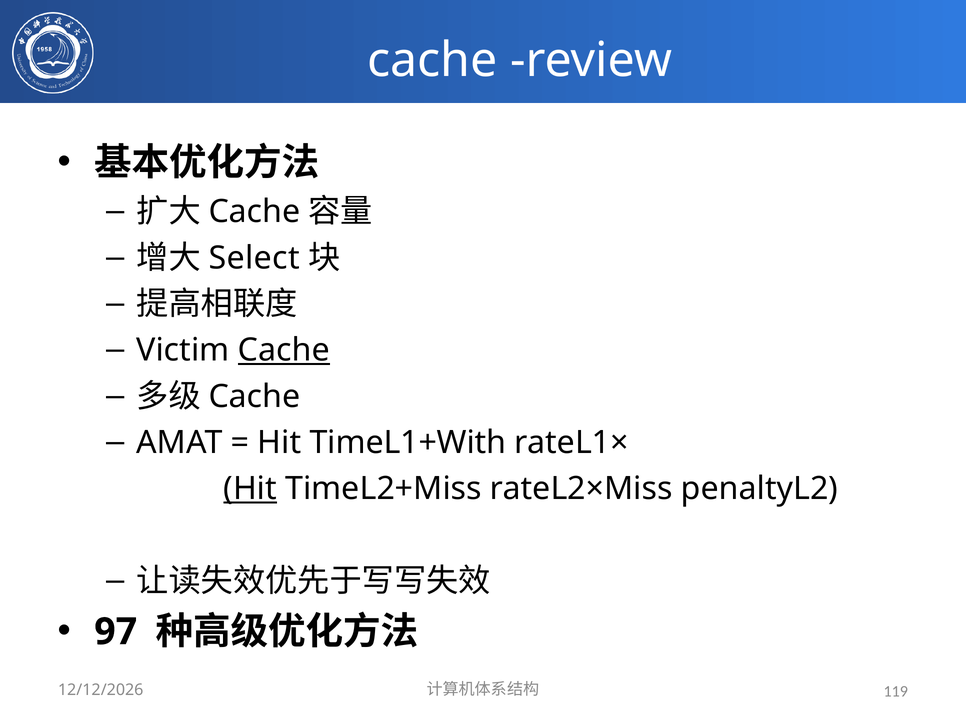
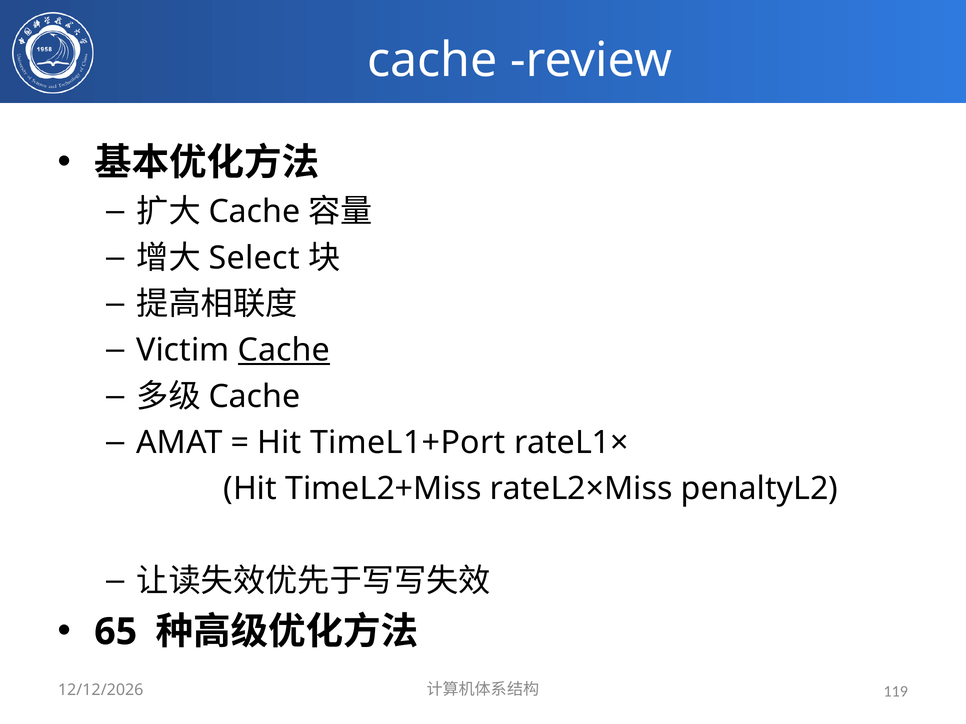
TimeL1+With: TimeL1+With -> TimeL1+Port
Hit at (250, 489) underline: present -> none
97: 97 -> 65
